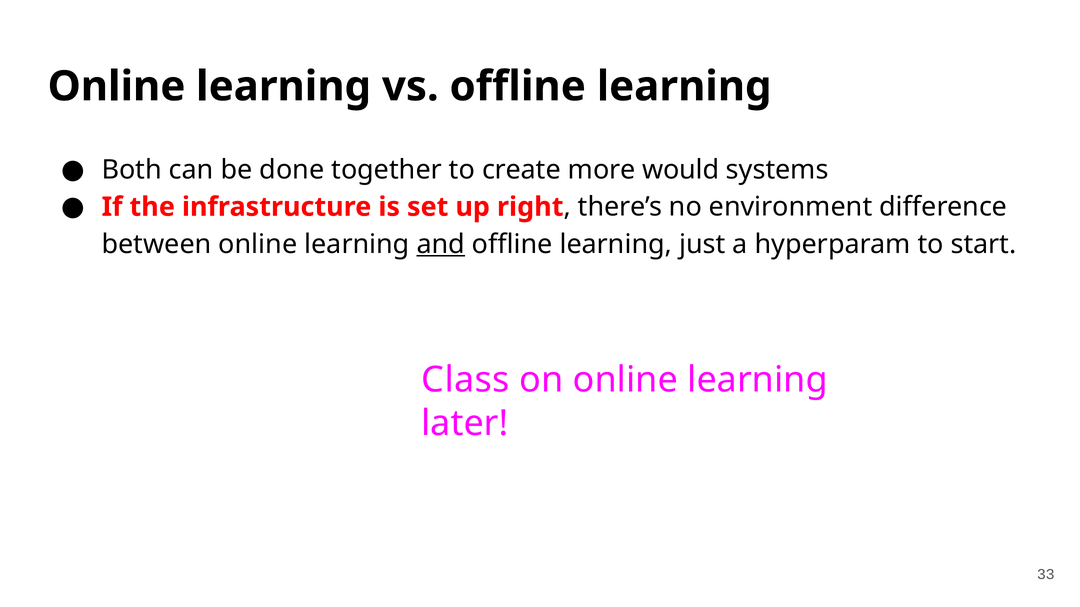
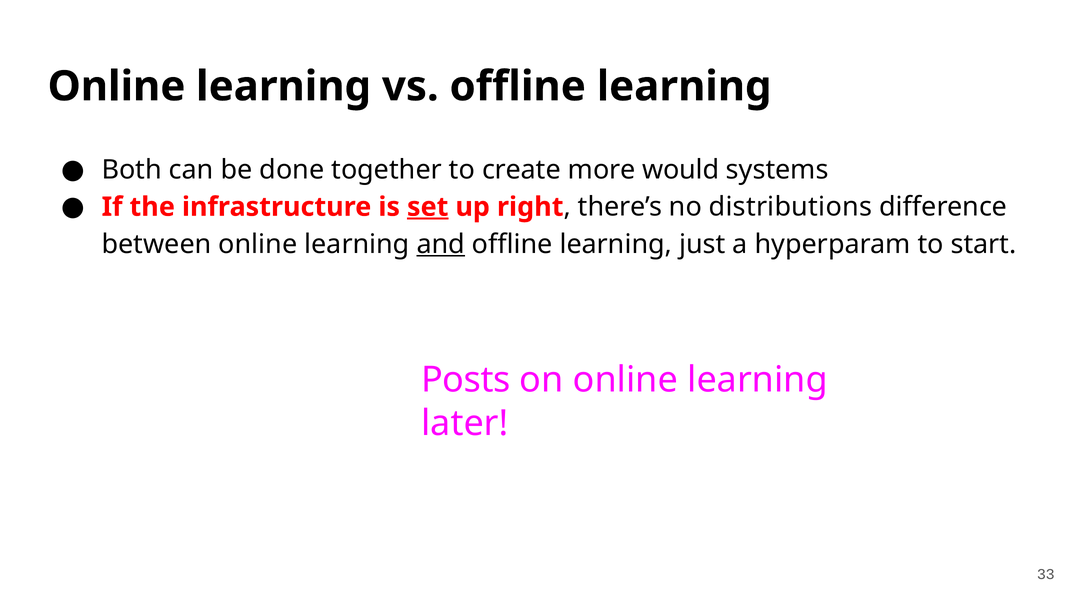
set underline: none -> present
environment: environment -> distributions
Class: Class -> Posts
